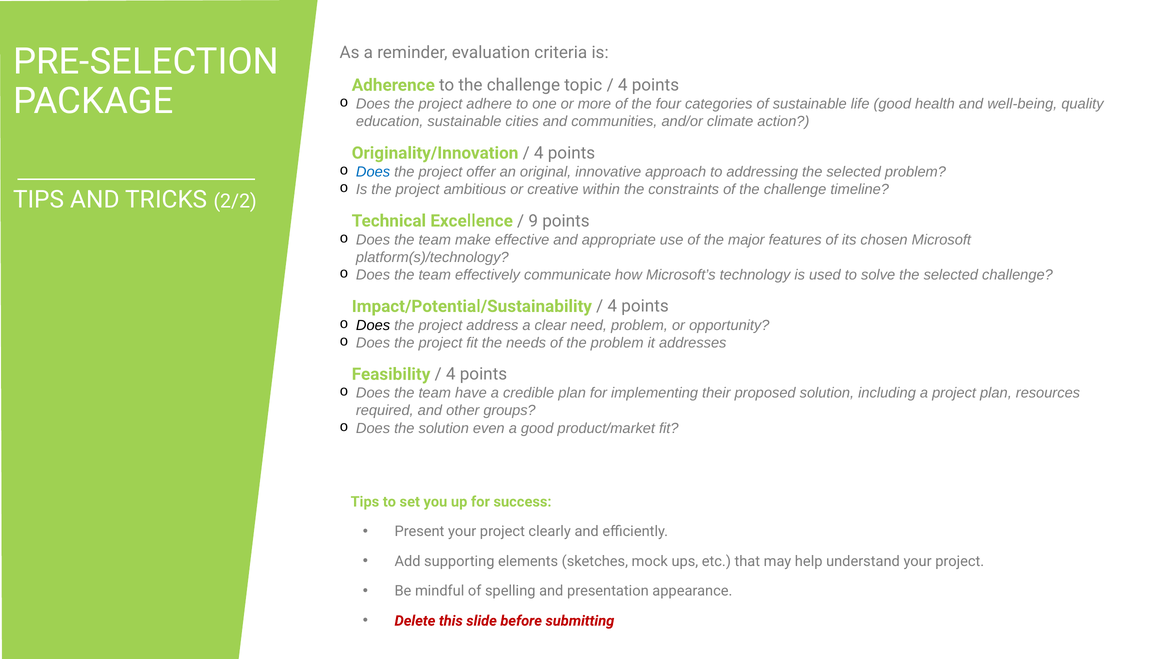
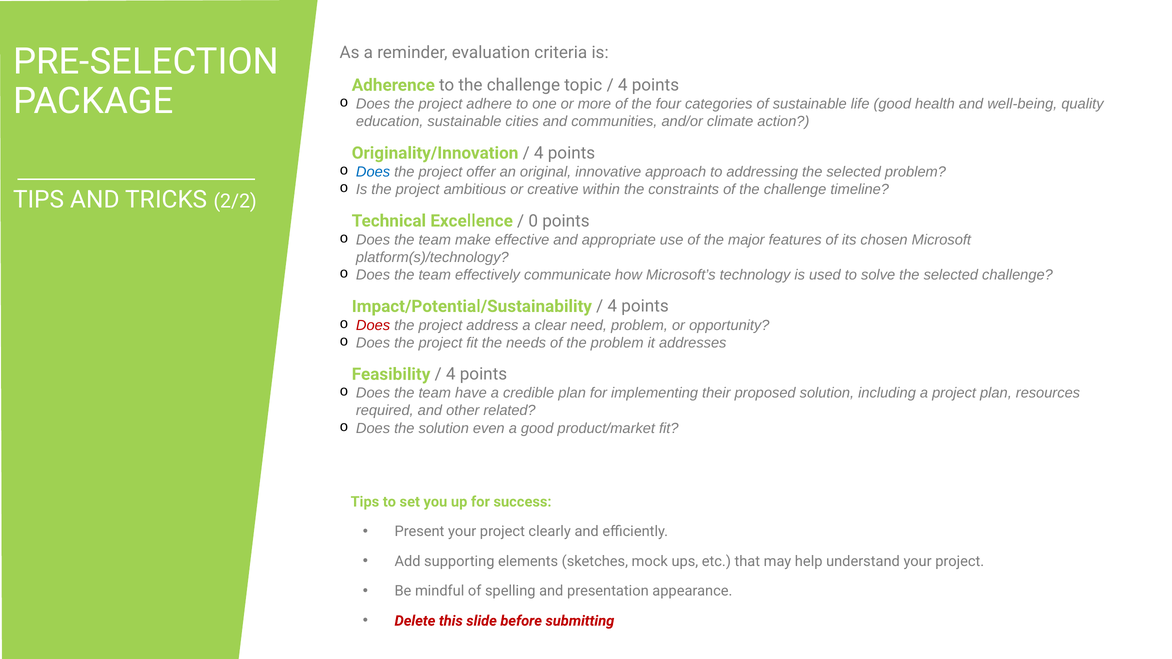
9: 9 -> 0
Does at (373, 325) colour: black -> red
groups: groups -> related
